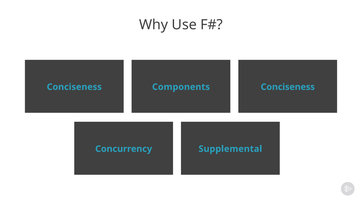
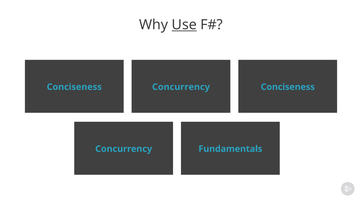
Use underline: none -> present
Components at (181, 87): Components -> Concurrency
Supplemental: Supplemental -> Fundamentals
